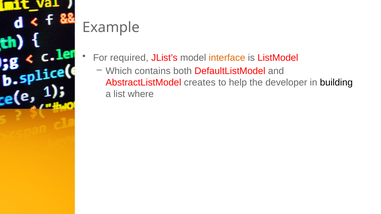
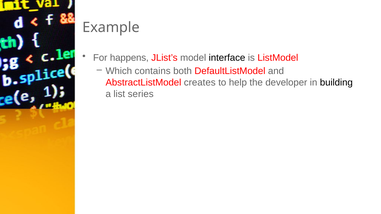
required: required -> happens
interface colour: orange -> black
where: where -> series
